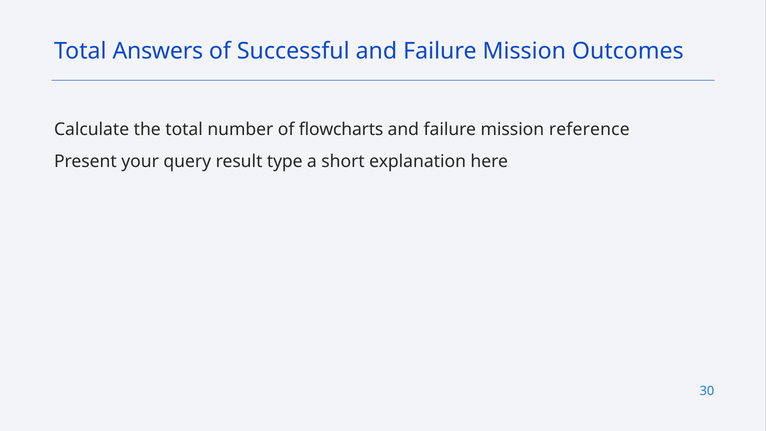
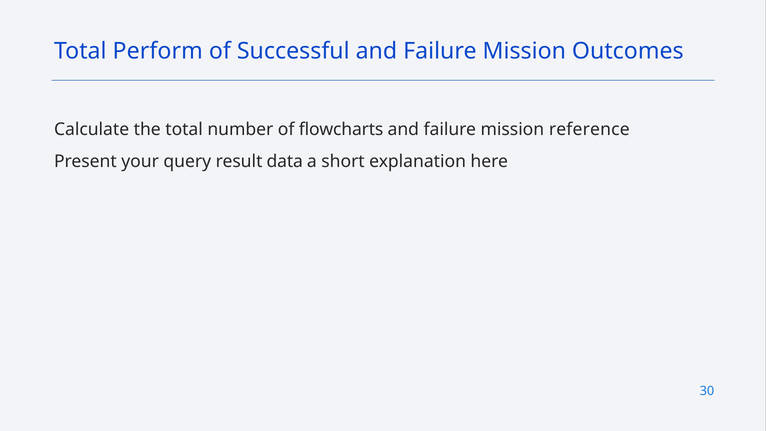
Answers: Answers -> Perform
type: type -> data
